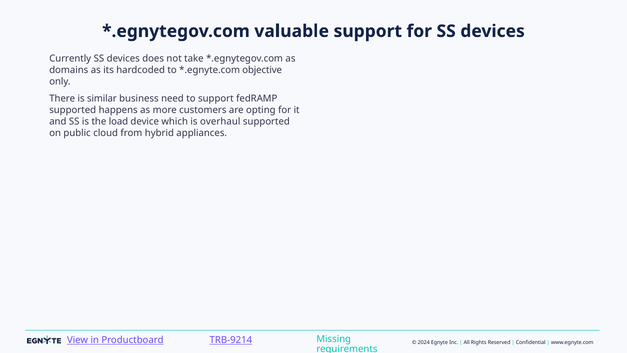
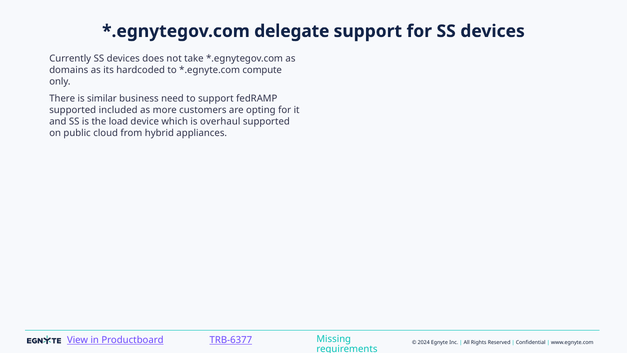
valuable: valuable -> delegate
objective: objective -> compute
happens: happens -> included
TRB-9214: TRB-9214 -> TRB-6377
